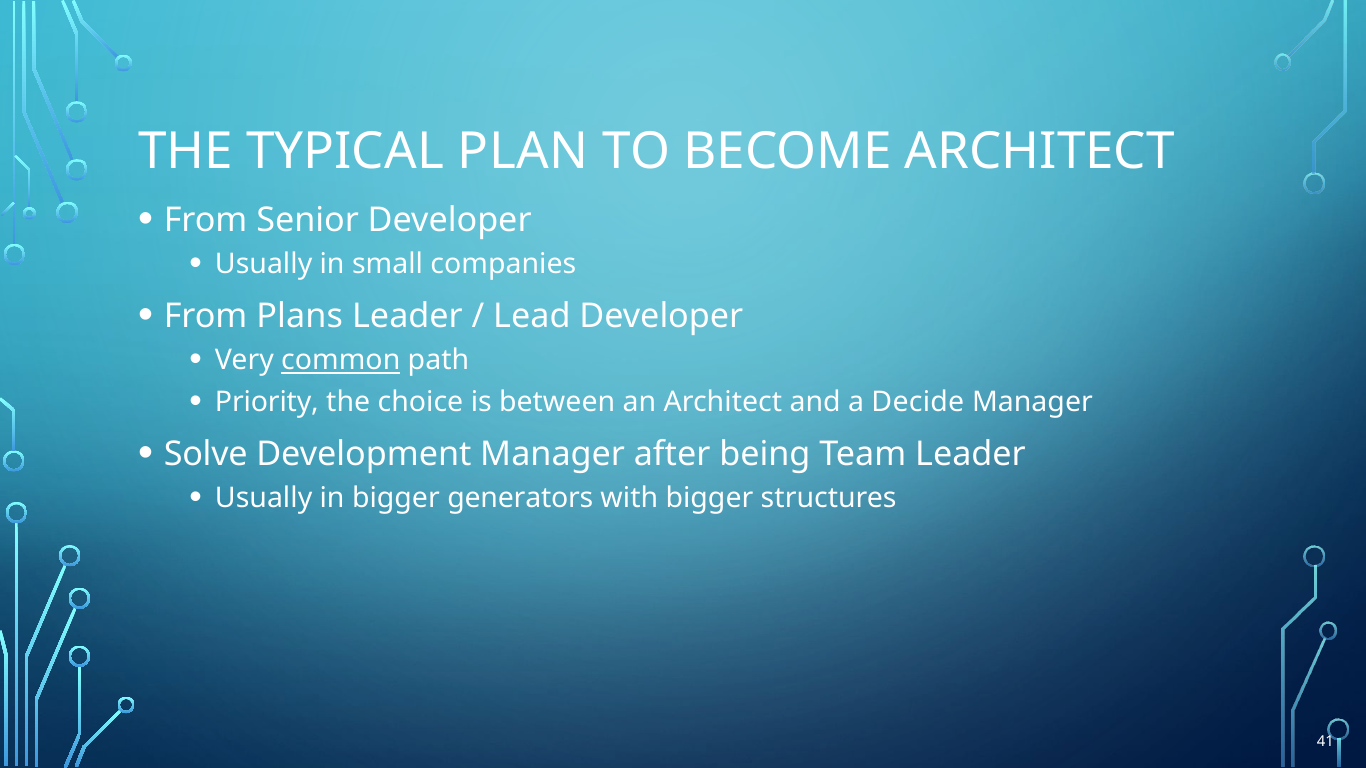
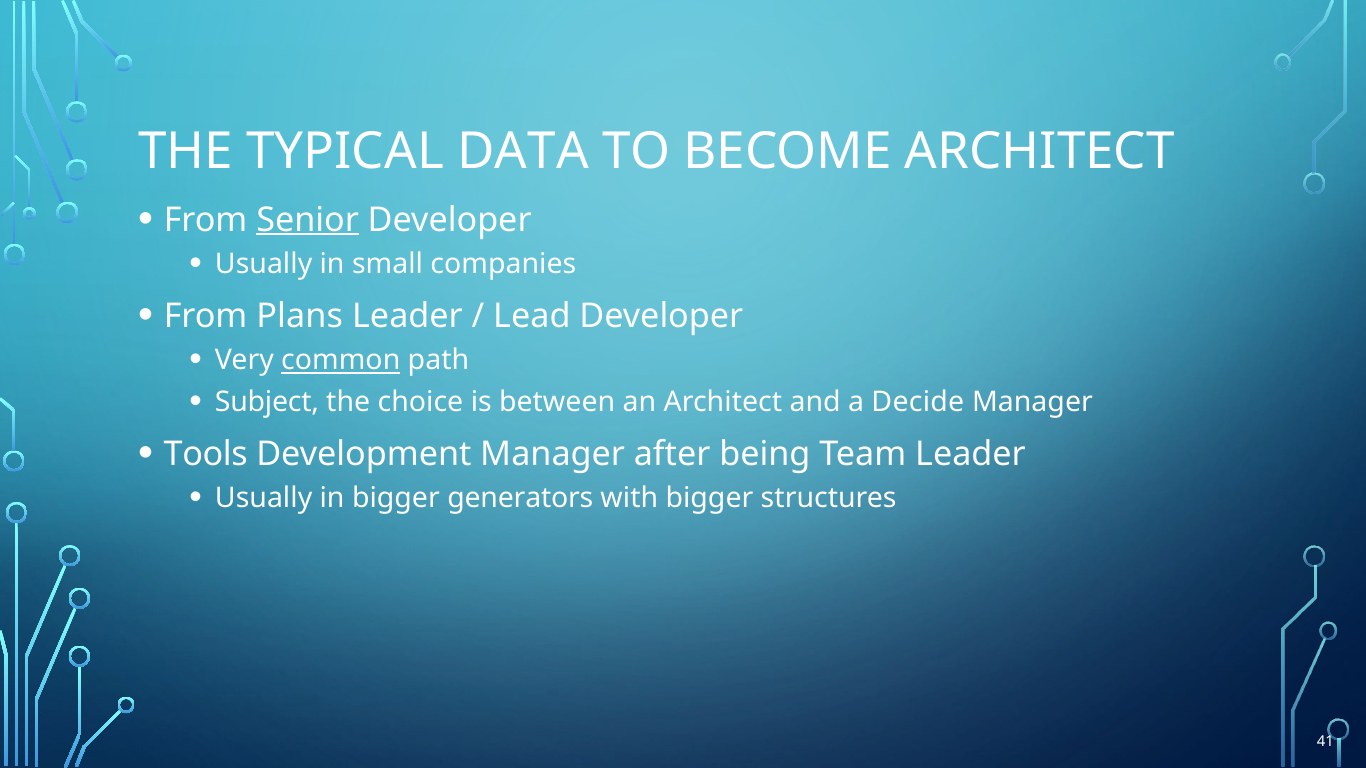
PLAN: PLAN -> DATA
Senior underline: none -> present
Priority: Priority -> Subject
Solve: Solve -> Tools
